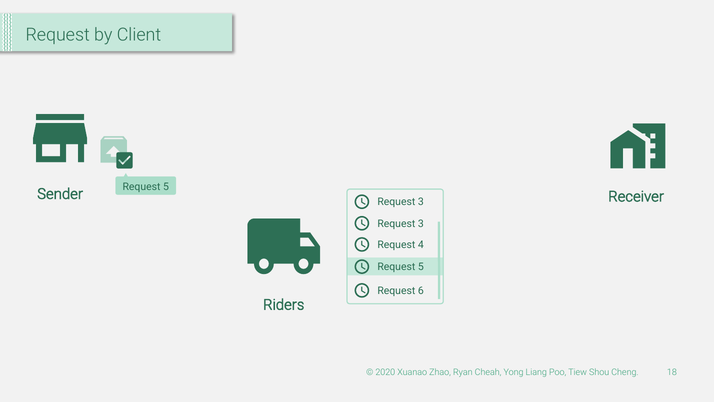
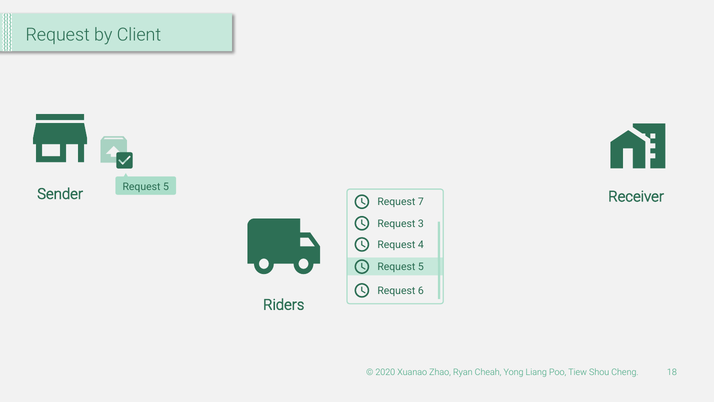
3 at (421, 202): 3 -> 7
